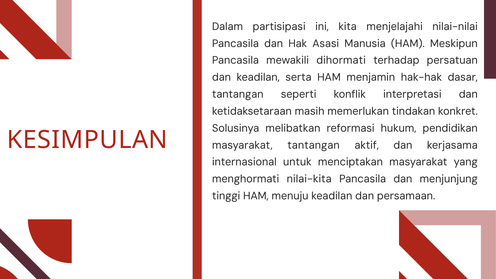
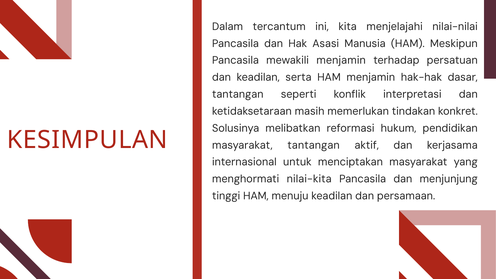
partisipasi: partisipasi -> tercantum
mewakili dihormati: dihormati -> menjamin
